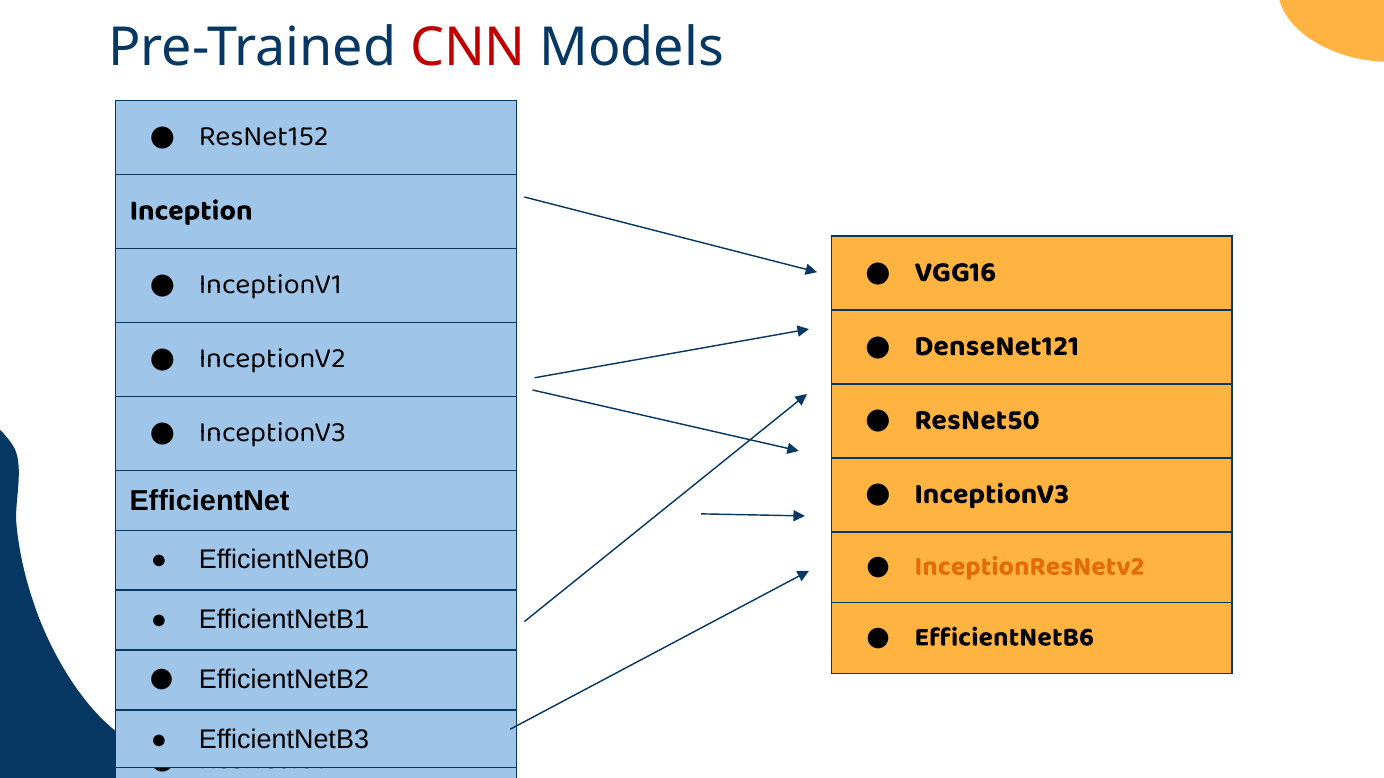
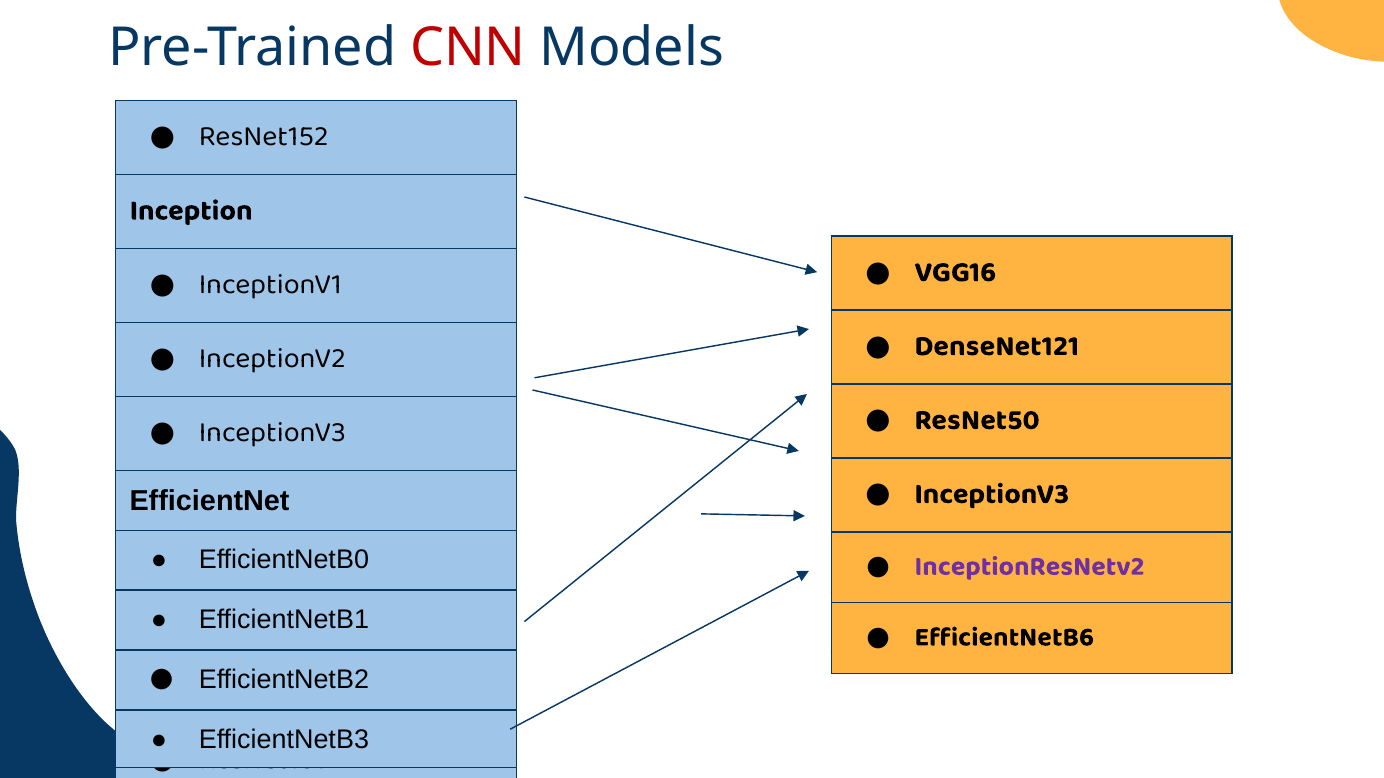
InceptionResNetv2 colour: orange -> purple
